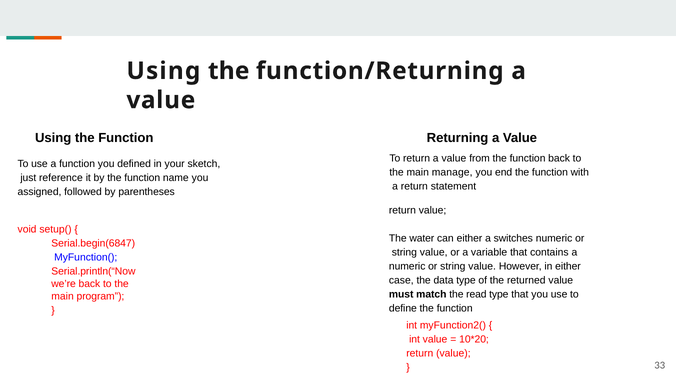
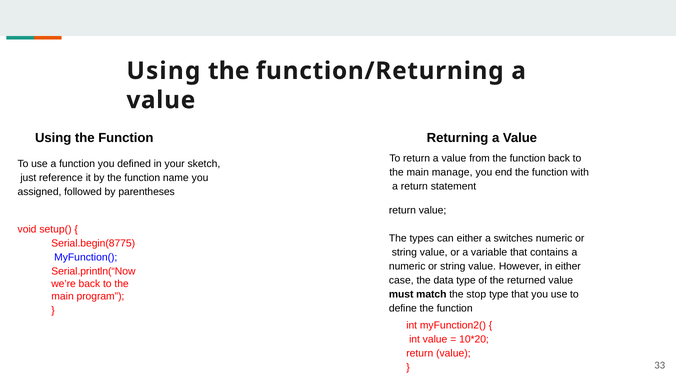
water: water -> types
Serial.begin(6847: Serial.begin(6847 -> Serial.begin(8775
read: read -> stop
